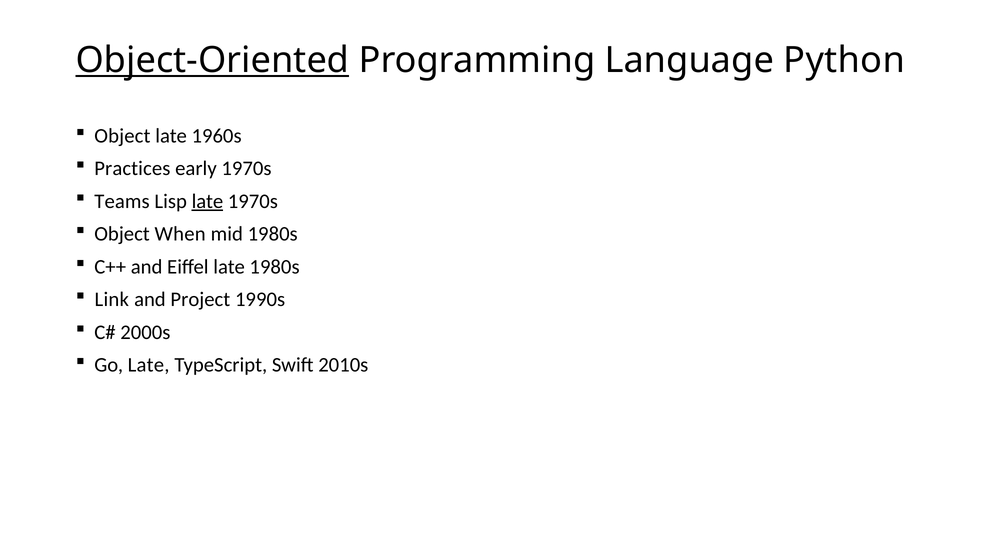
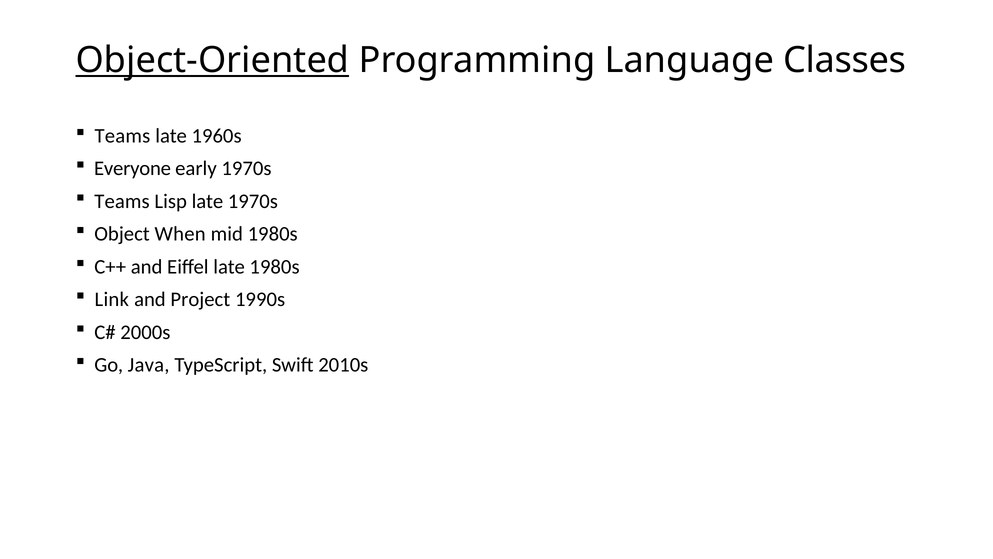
Python: Python -> Classes
Object at (122, 136): Object -> Teams
Practices: Practices -> Everyone
late at (207, 201) underline: present -> none
Go Late: Late -> Java
